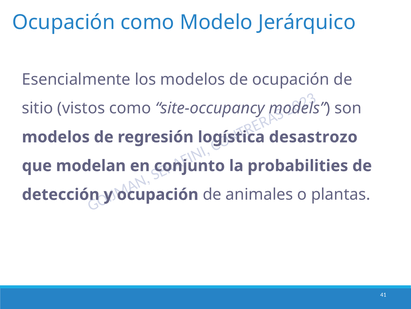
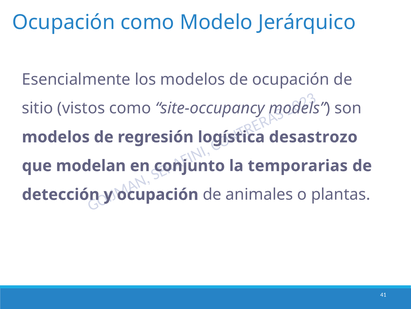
probabilities: probabilities -> temporarias
